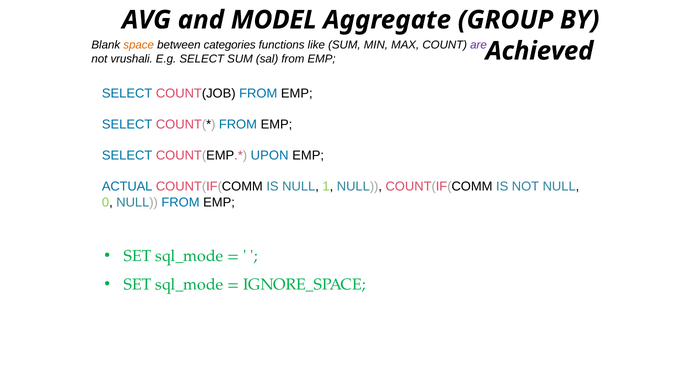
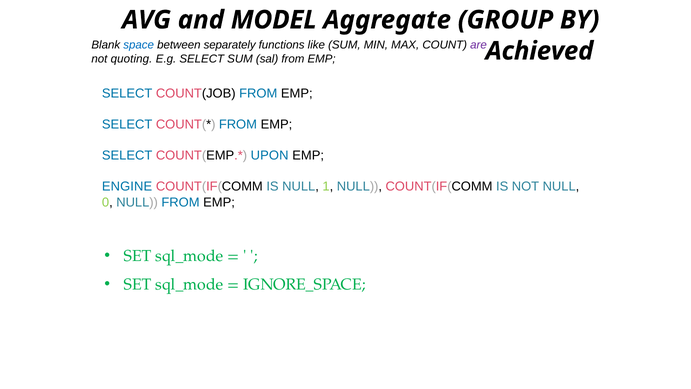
space colour: orange -> blue
categories: categories -> separately
vrushali: vrushali -> quoting
ACTUAL: ACTUAL -> ENGINE
